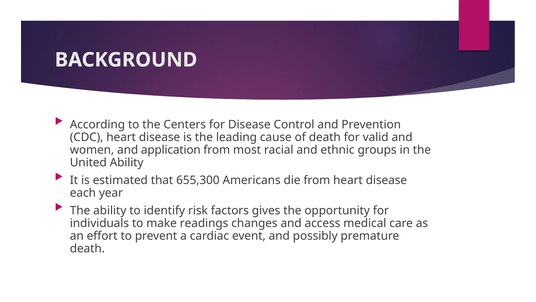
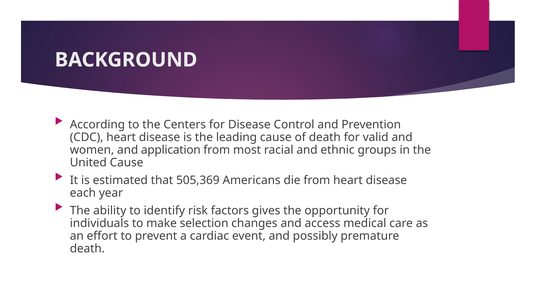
United Ability: Ability -> Cause
655,300: 655,300 -> 505,369
readings: readings -> selection
